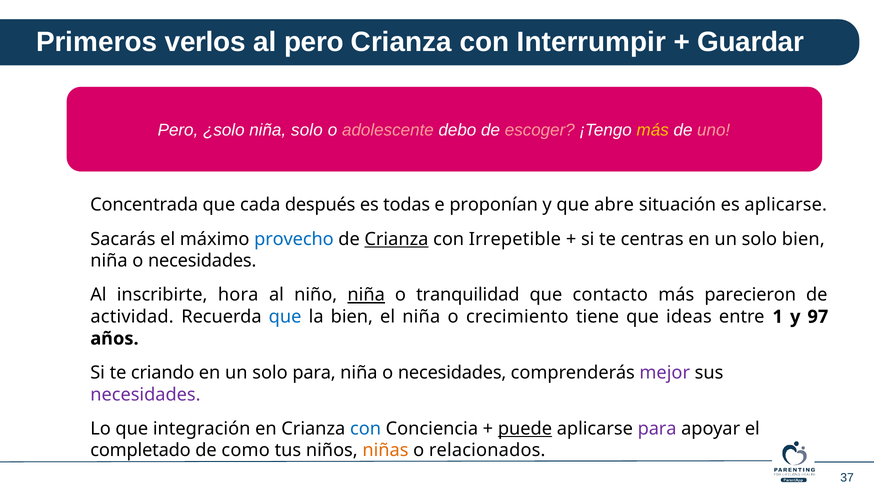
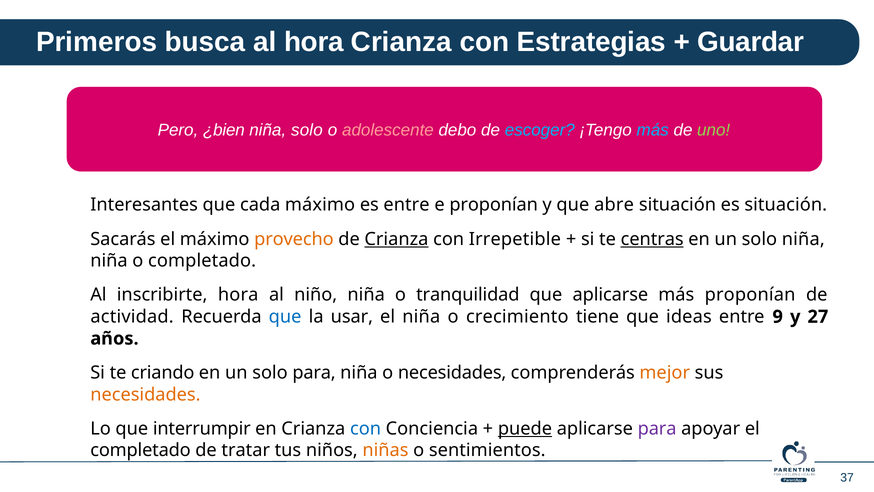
verlos: verlos -> busca
al pero: pero -> hora
Interrumpir: Interrumpir -> Estrategias
¿solo: ¿solo -> ¿bien
escoger colour: pink -> light blue
más at (653, 130) colour: yellow -> light blue
uno colour: pink -> light green
Concentrada: Concentrada -> Interesantes
cada después: después -> máximo
es todas: todas -> entre
es aplicarse: aplicarse -> situación
provecho colour: blue -> orange
centras underline: none -> present
solo bien: bien -> niña
necesidades at (202, 261): necesidades -> completado
niña at (366, 295) underline: present -> none
que contacto: contacto -> aplicarse
más parecieron: parecieron -> proponían
la bien: bien -> usar
1: 1 -> 9
97: 97 -> 27
mejor colour: purple -> orange
necesidades at (145, 394) colour: purple -> orange
integración: integración -> interrumpir
como: como -> tratar
relacionados: relacionados -> sentimientos
